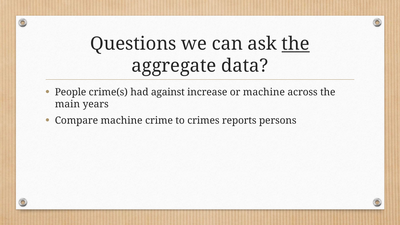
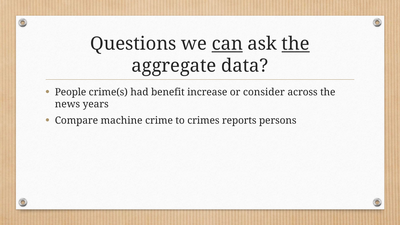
can underline: none -> present
against: against -> benefit
or machine: machine -> consider
main: main -> news
